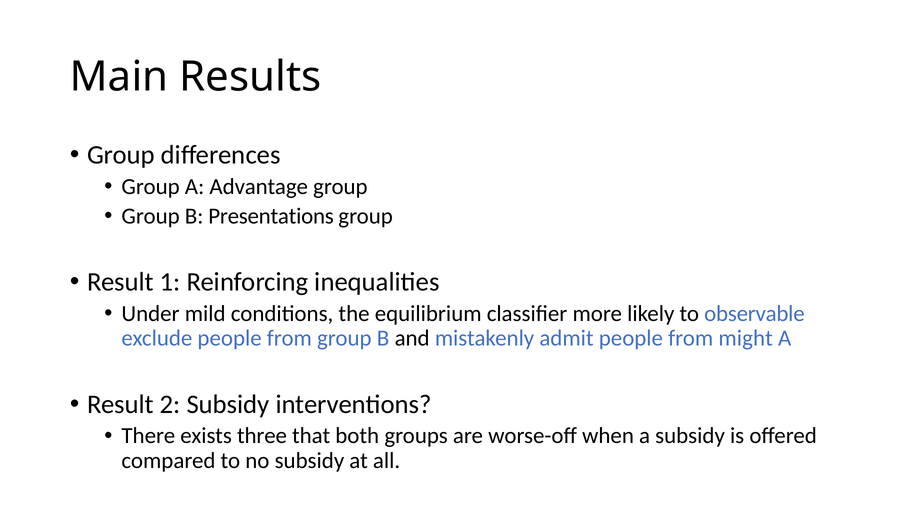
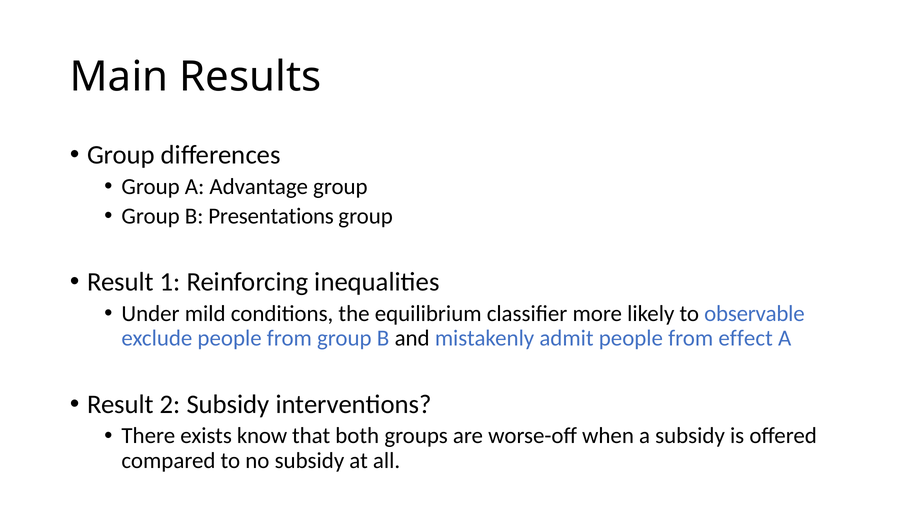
might: might -> effect
three: three -> know
